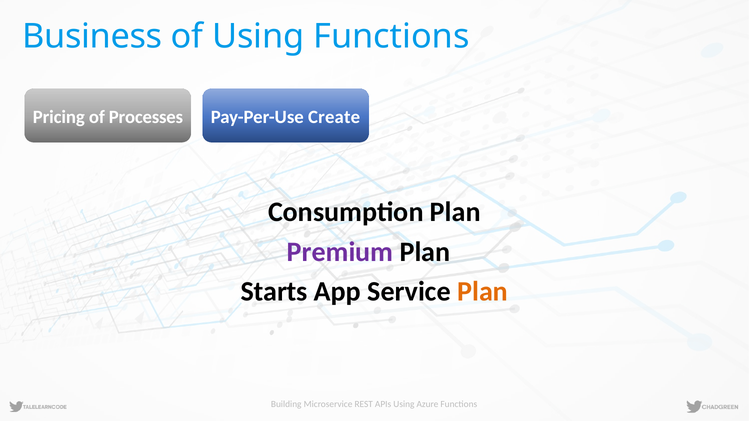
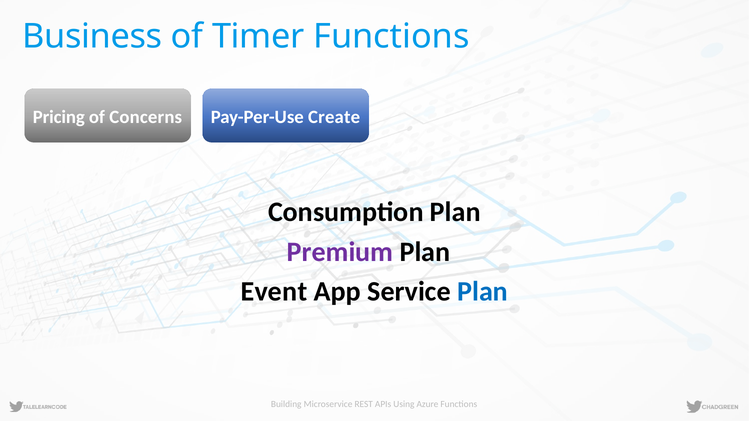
of Using: Using -> Timer
Processes: Processes -> Concerns
Starts: Starts -> Event
Plan at (483, 292) colour: orange -> blue
